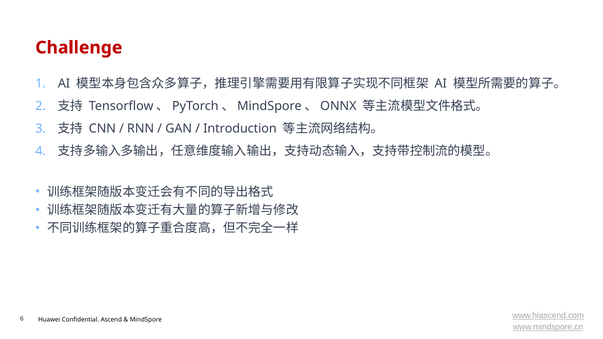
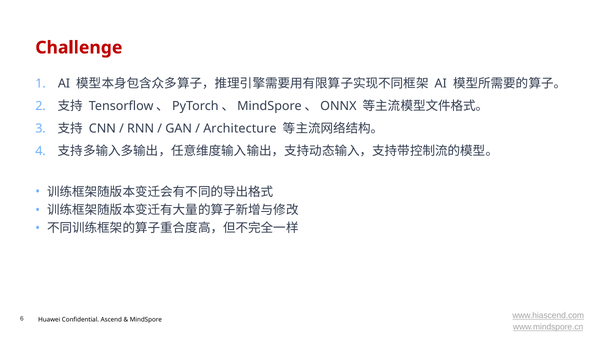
Introduction: Introduction -> Architecture
